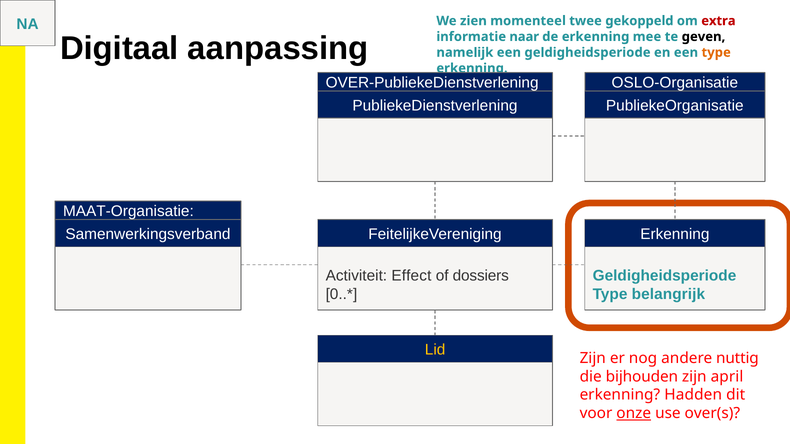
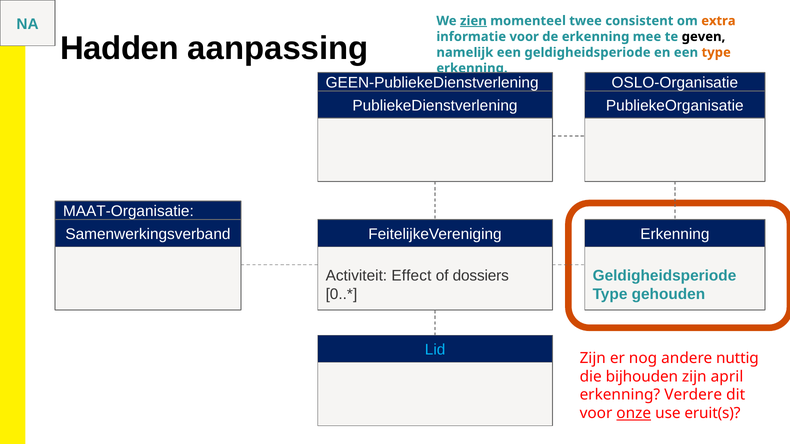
zien underline: none -> present
gekoppeld: gekoppeld -> consistent
extra colour: red -> orange
Digitaal: Digitaal -> Hadden
informatie naar: naar -> voor
OVER-PubliekeDienstverlening: OVER-PubliekeDienstverlening -> GEEN-PubliekeDienstverlening
belangrijk: belangrijk -> gehouden
Lid colour: yellow -> light blue
Hadden: Hadden -> Verdere
over(s: over(s -> eruit(s
